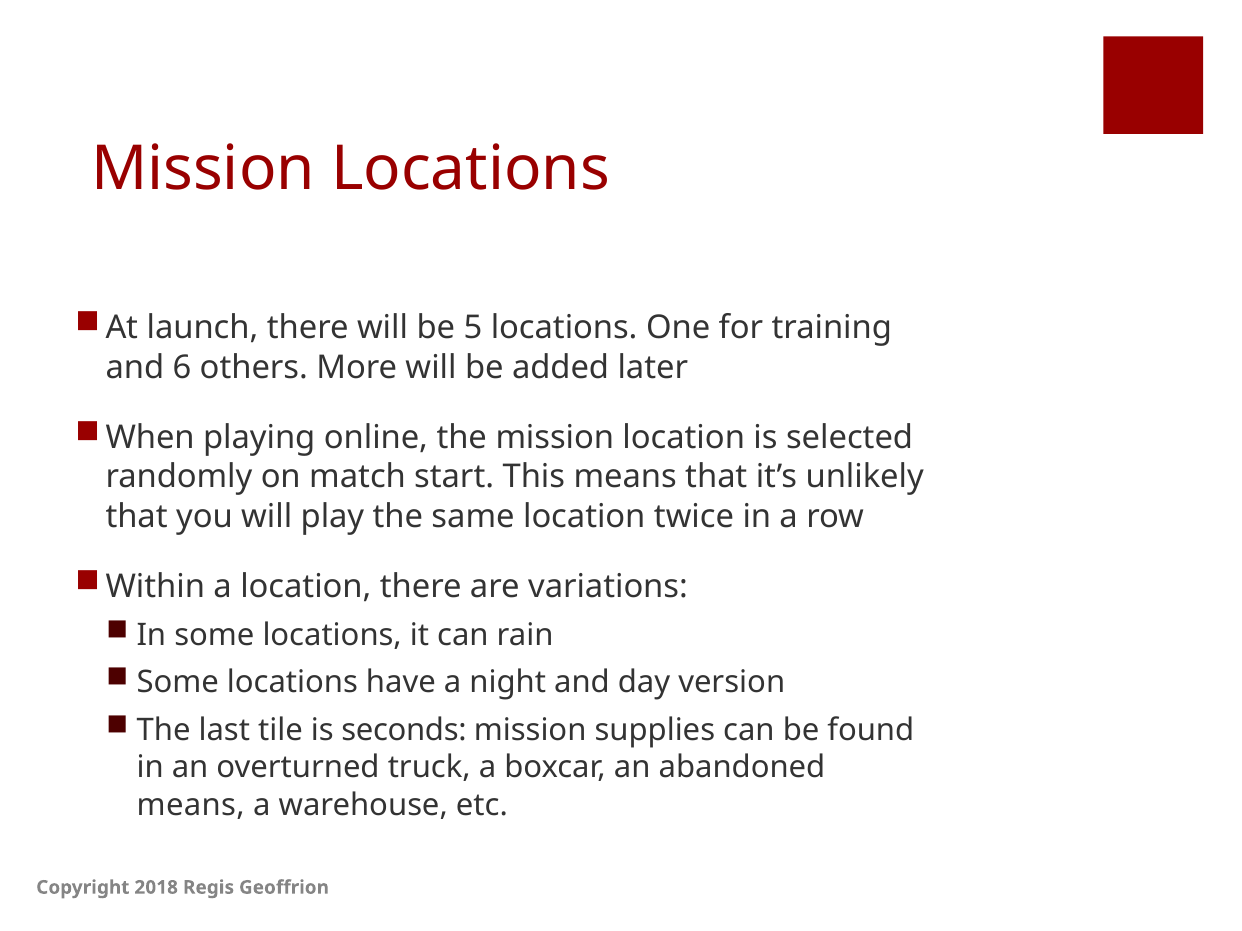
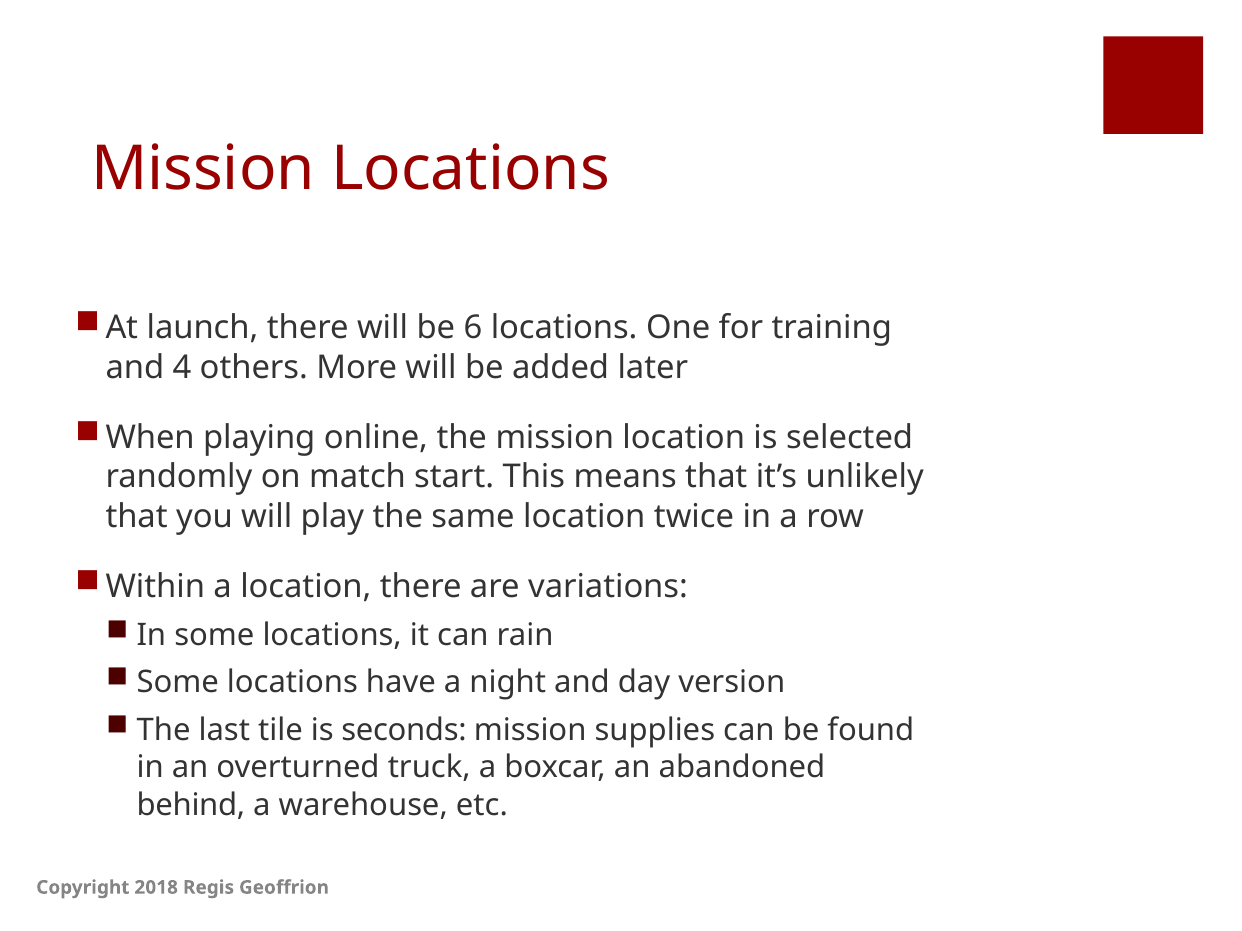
5: 5 -> 6
6: 6 -> 4
means at (191, 805): means -> behind
